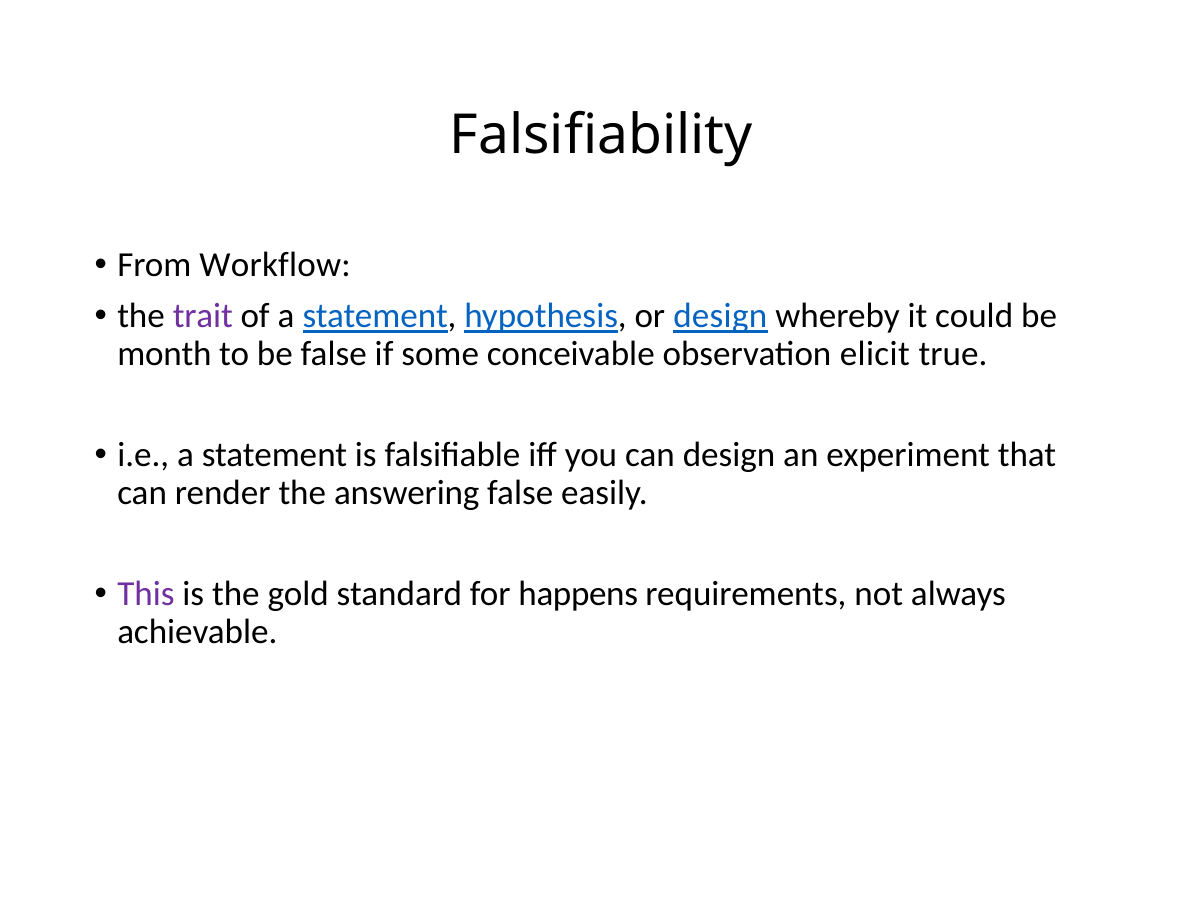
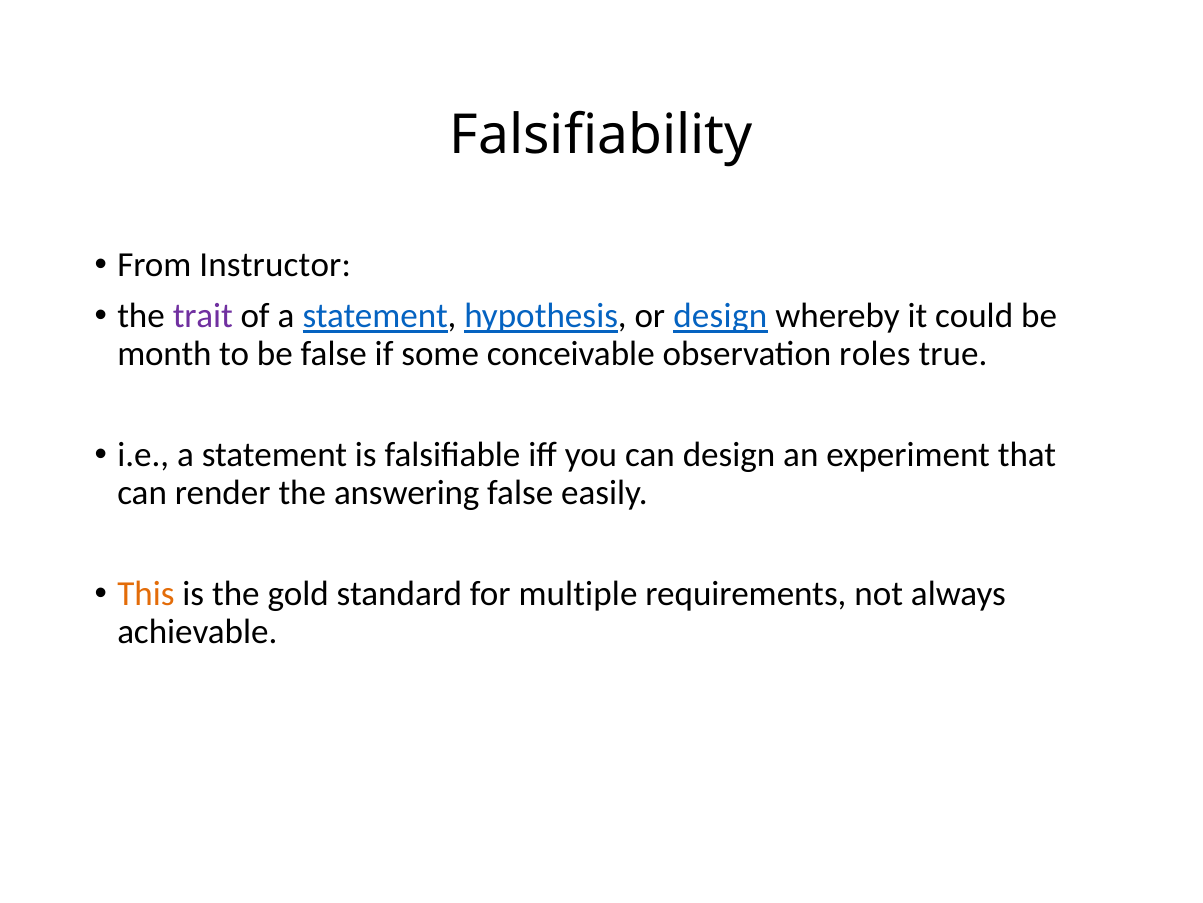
Workflow: Workflow -> Instructor
elicit: elicit -> roles
This colour: purple -> orange
happens: happens -> multiple
